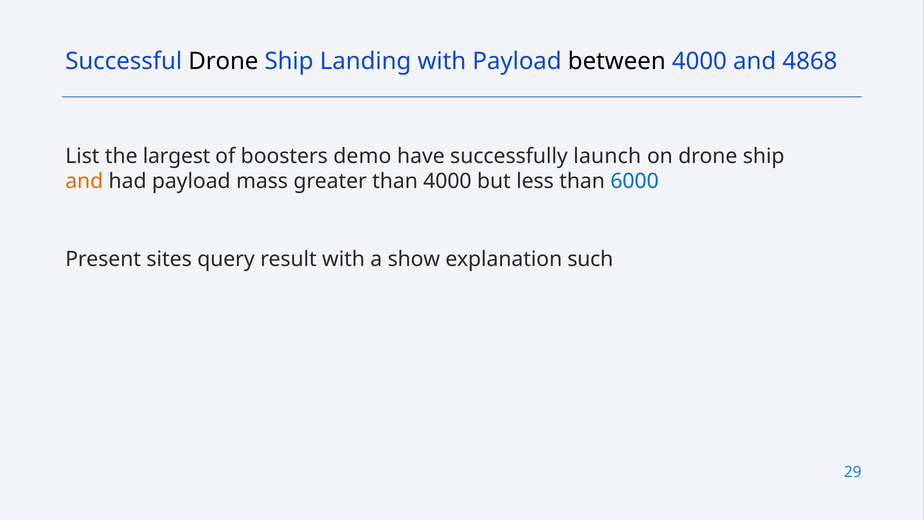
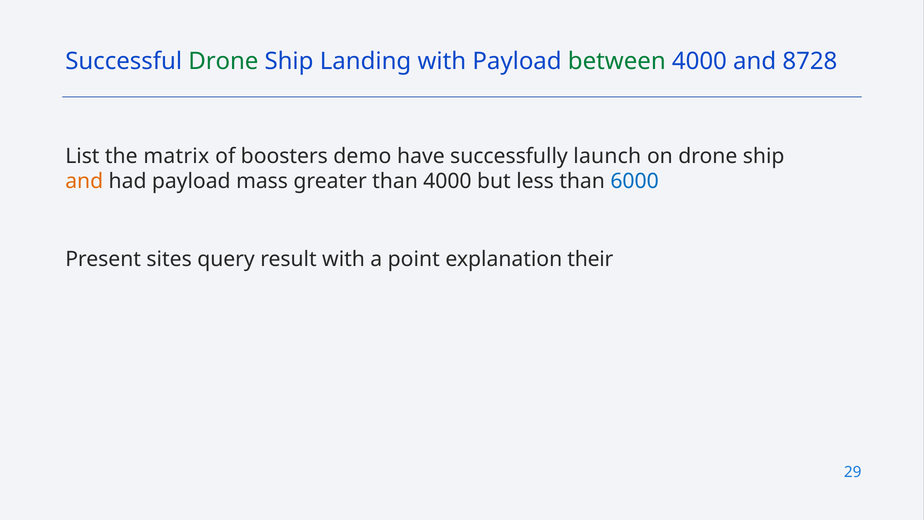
Drone at (223, 61) colour: black -> green
between colour: black -> green
4868: 4868 -> 8728
largest: largest -> matrix
show: show -> point
such: such -> their
